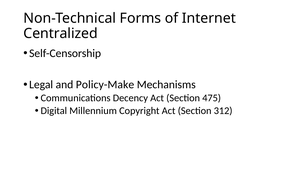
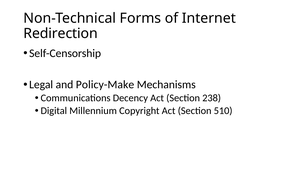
Centralized: Centralized -> Redirection
475: 475 -> 238
312: 312 -> 510
